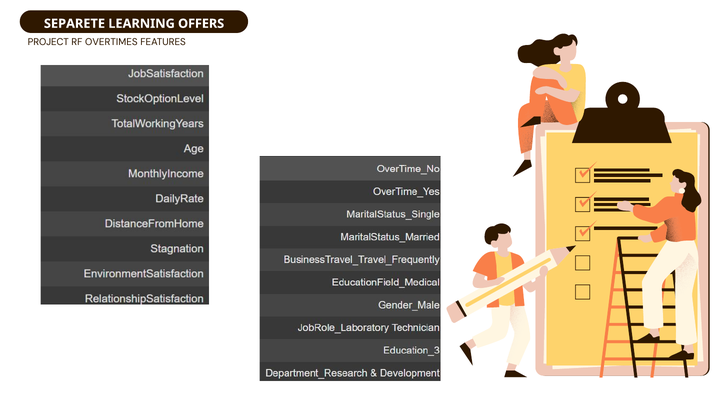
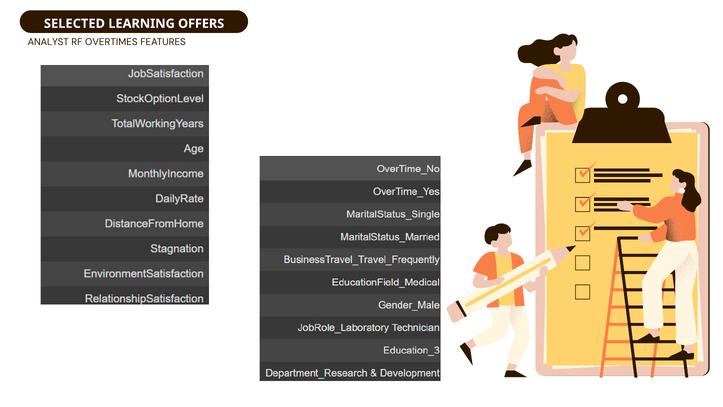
SEPARETE: SEPARETE -> SELECTED
PROJECT: PROJECT -> ANALYST
